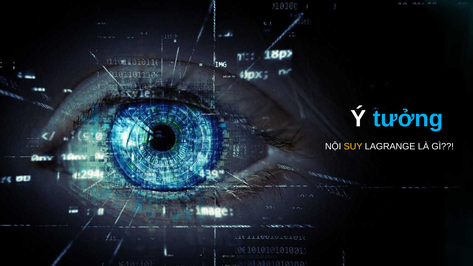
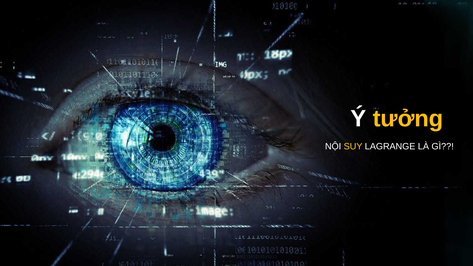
tưởng colour: light blue -> yellow
